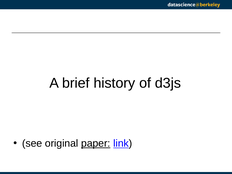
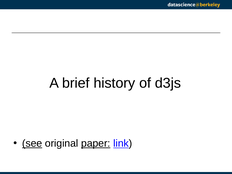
see underline: none -> present
